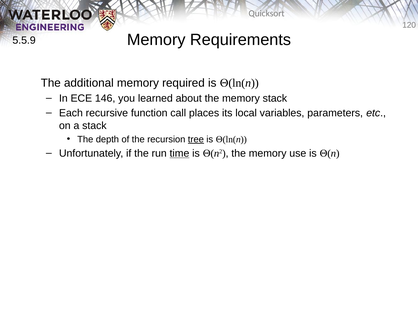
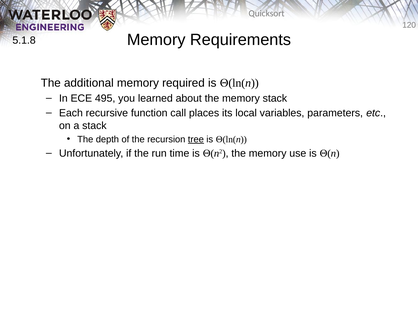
5.5.9: 5.5.9 -> 5.1.8
146: 146 -> 495
time underline: present -> none
